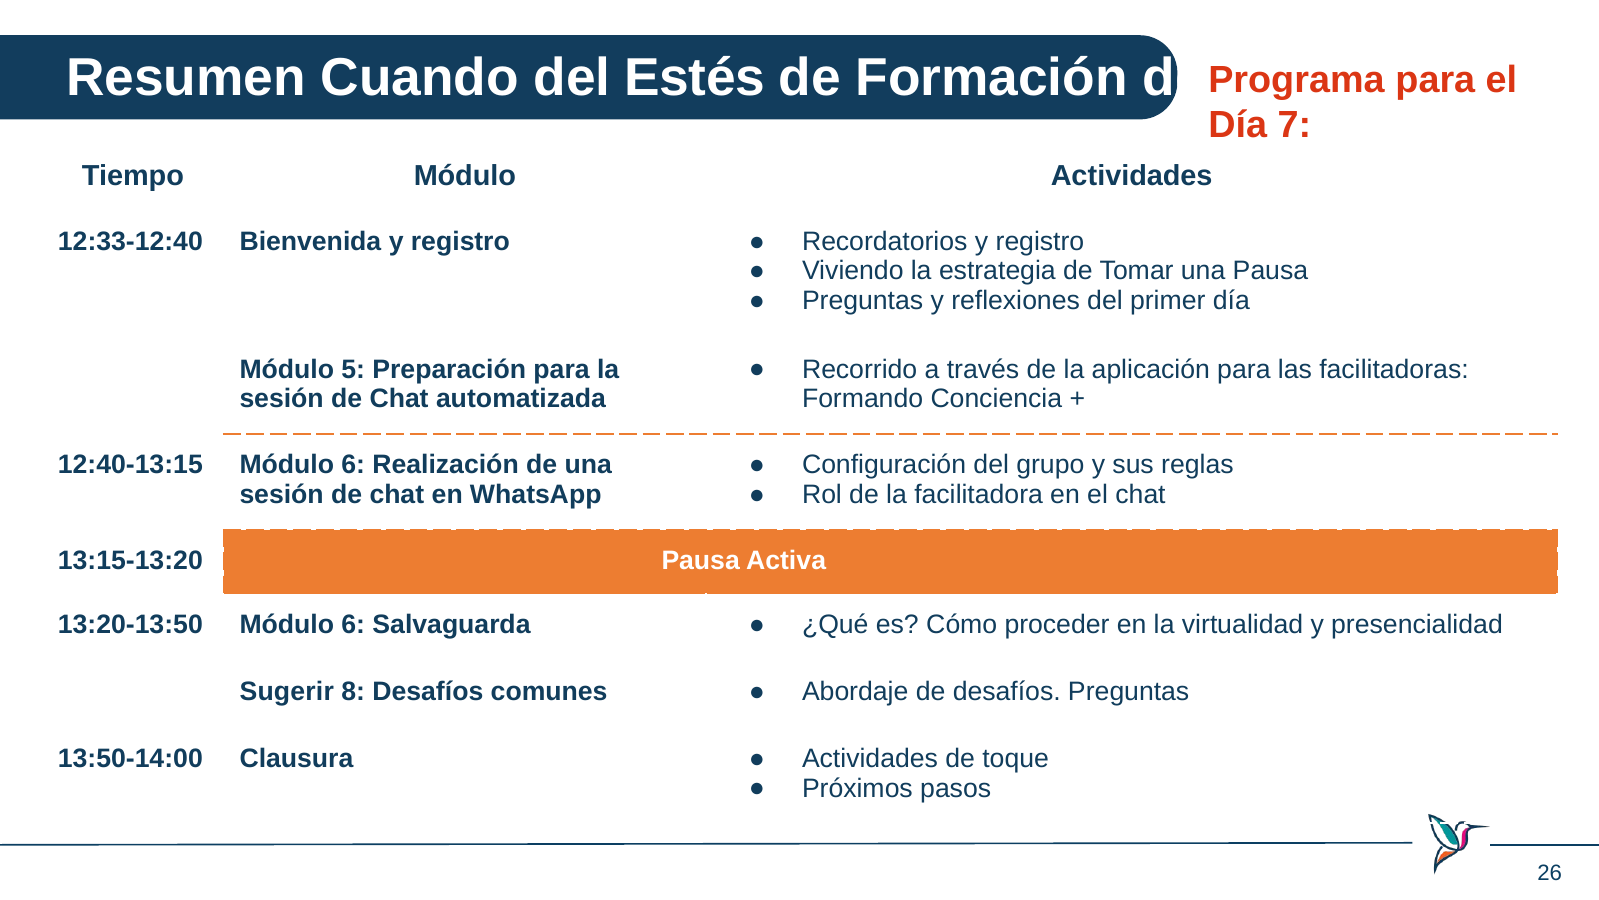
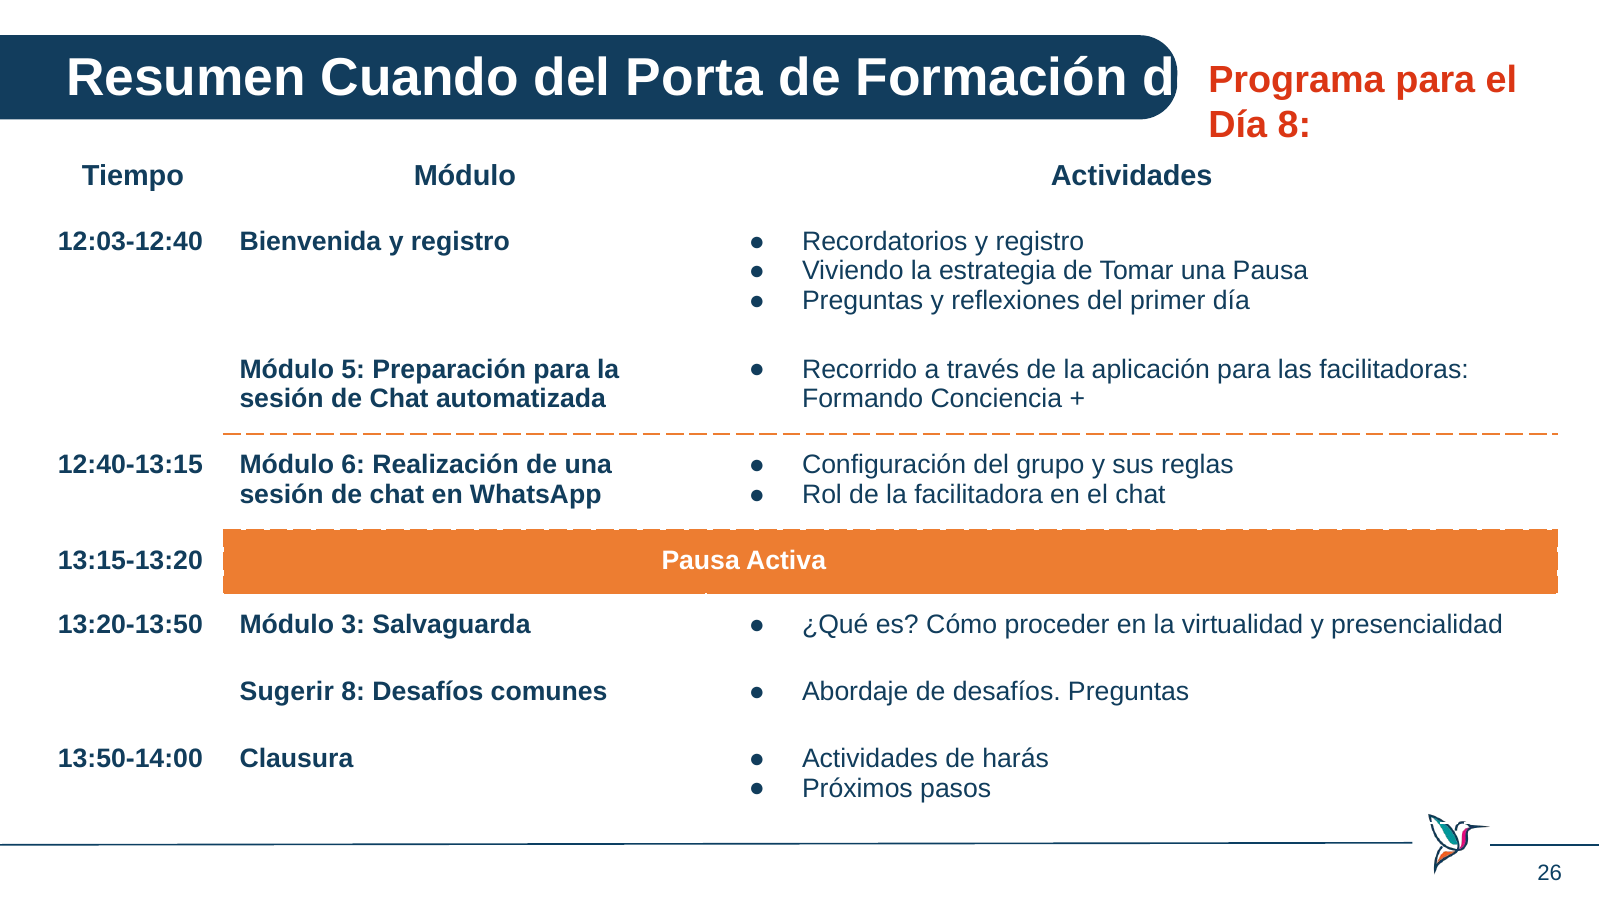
Estés: Estés -> Porta
Día 7: 7 -> 8
12:33-12:40: 12:33-12:40 -> 12:03-12:40
13:20-13:50 Módulo 6: 6 -> 3
toque: toque -> harás
